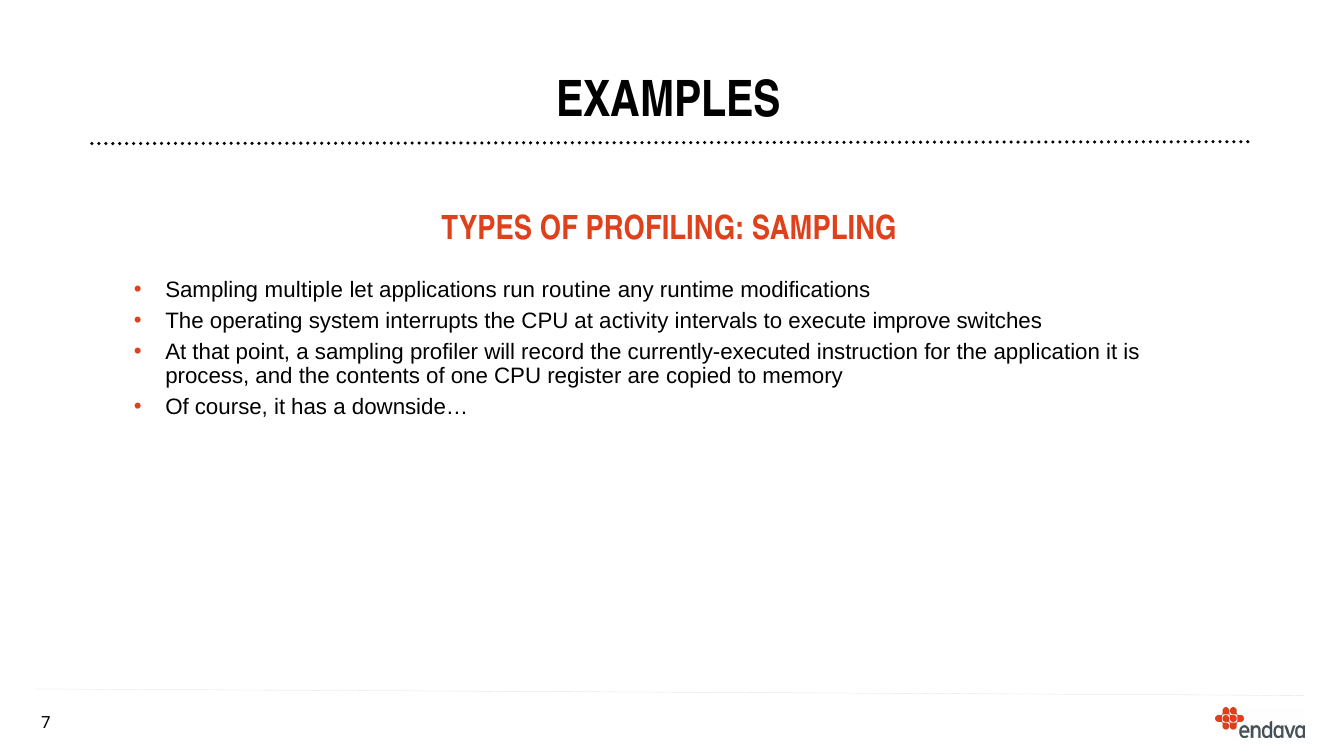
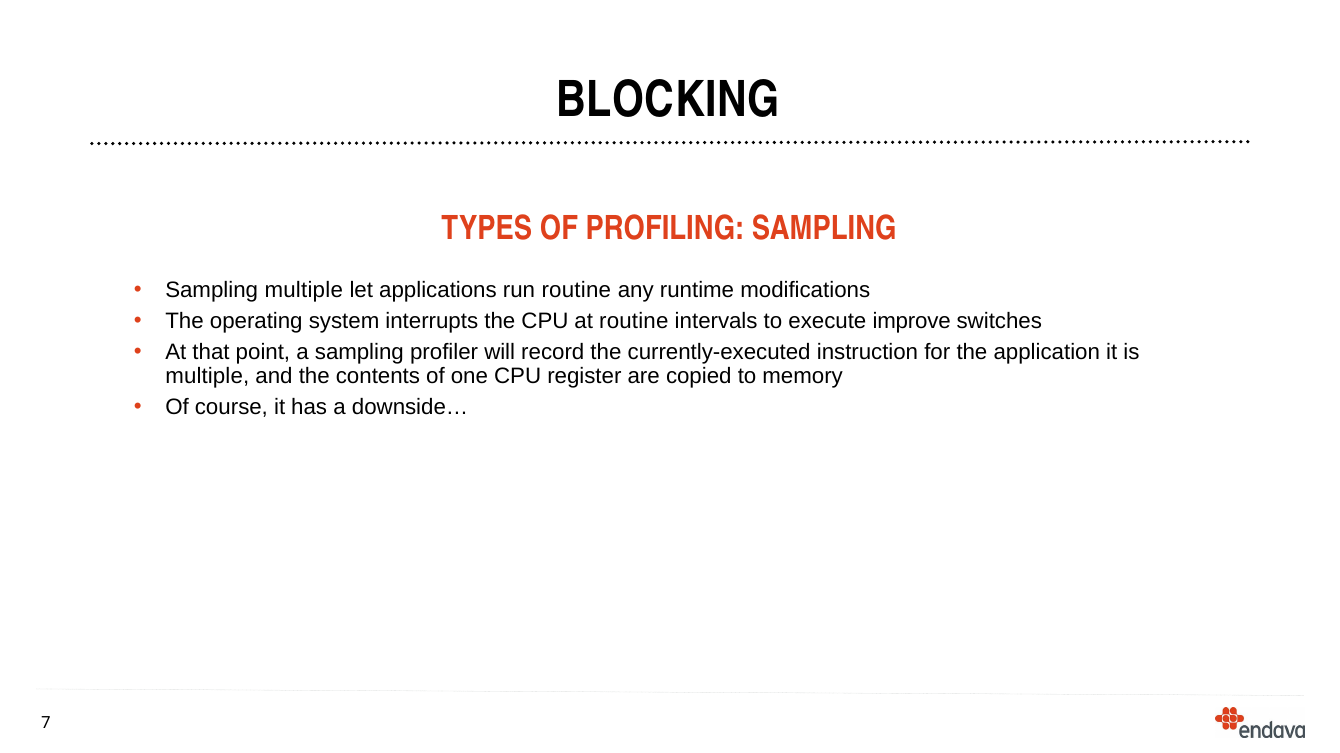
EXAMPLES: EXAMPLES -> BLOCKING
at activity: activity -> routine
process at (207, 376): process -> multiple
